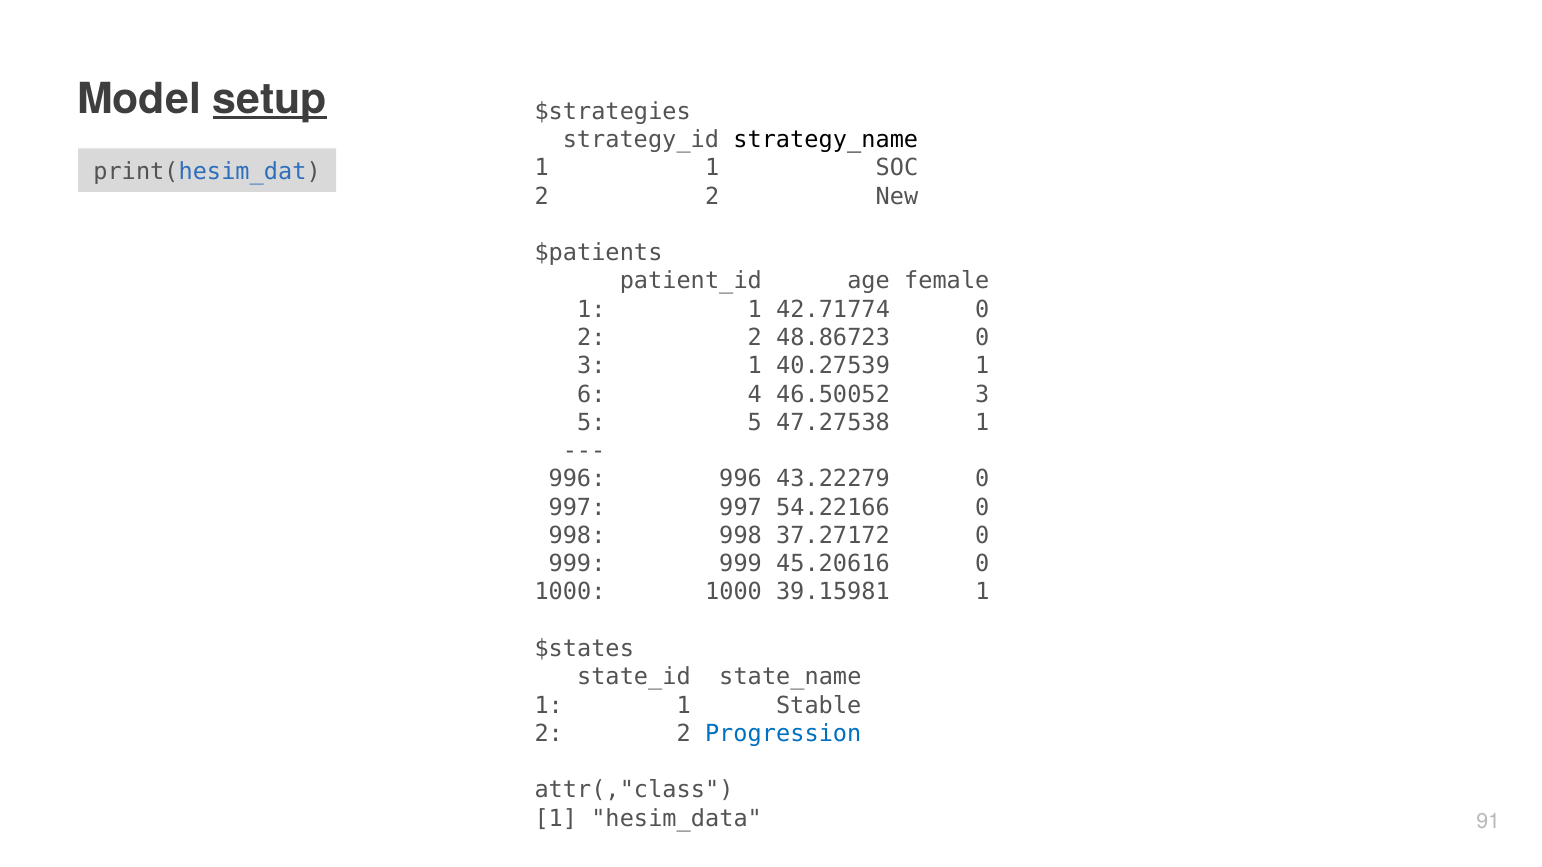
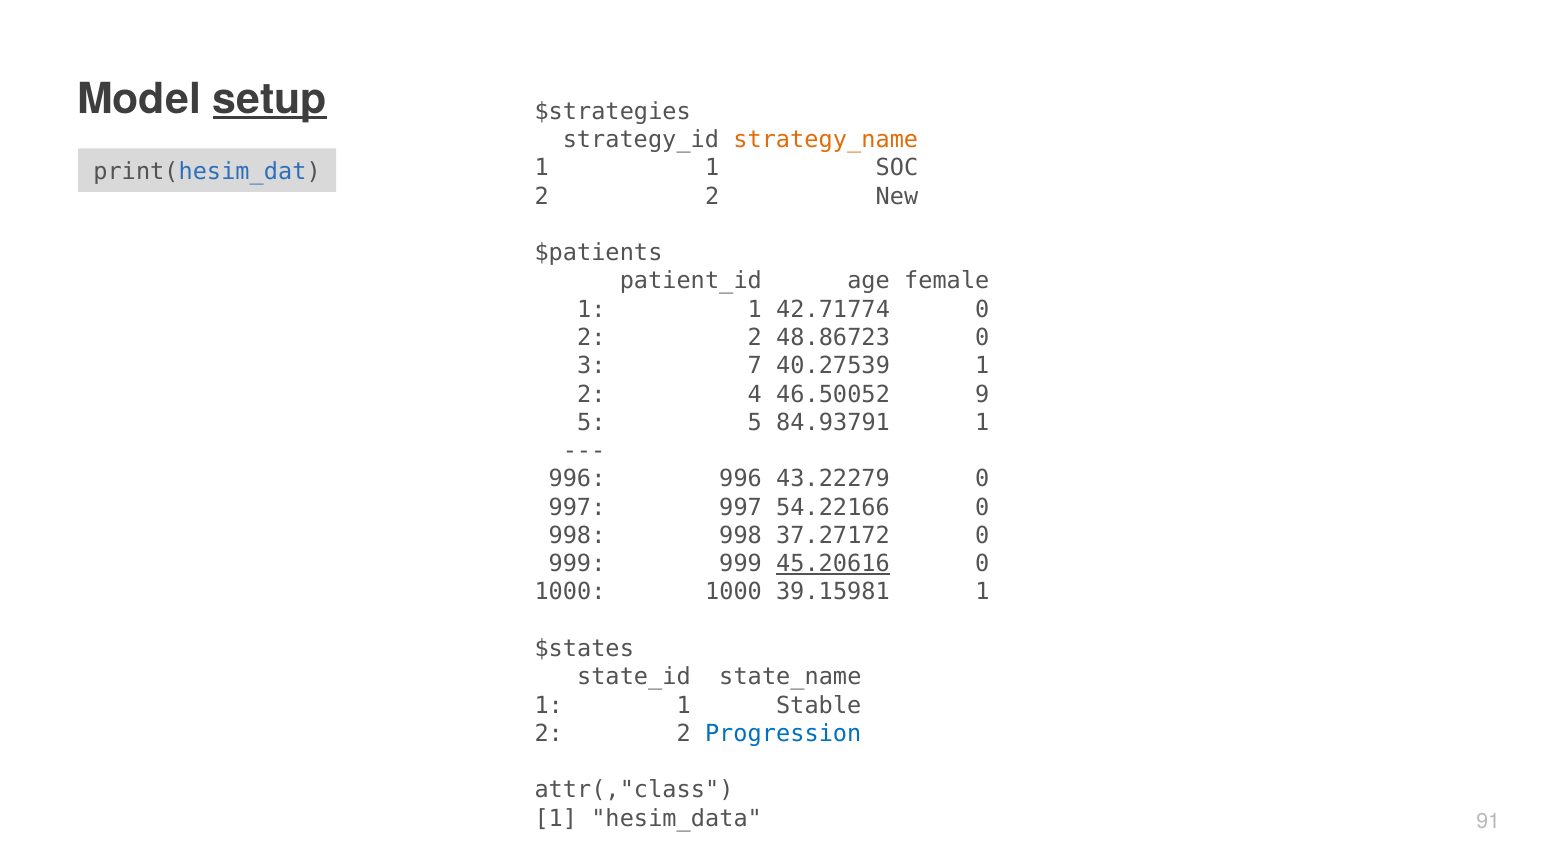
strategy_name colour: black -> orange
3 1: 1 -> 7
6 at (591, 394): 6 -> 2
46.50052 3: 3 -> 9
47.27538: 47.27538 -> 84.93791
45.20616 underline: none -> present
